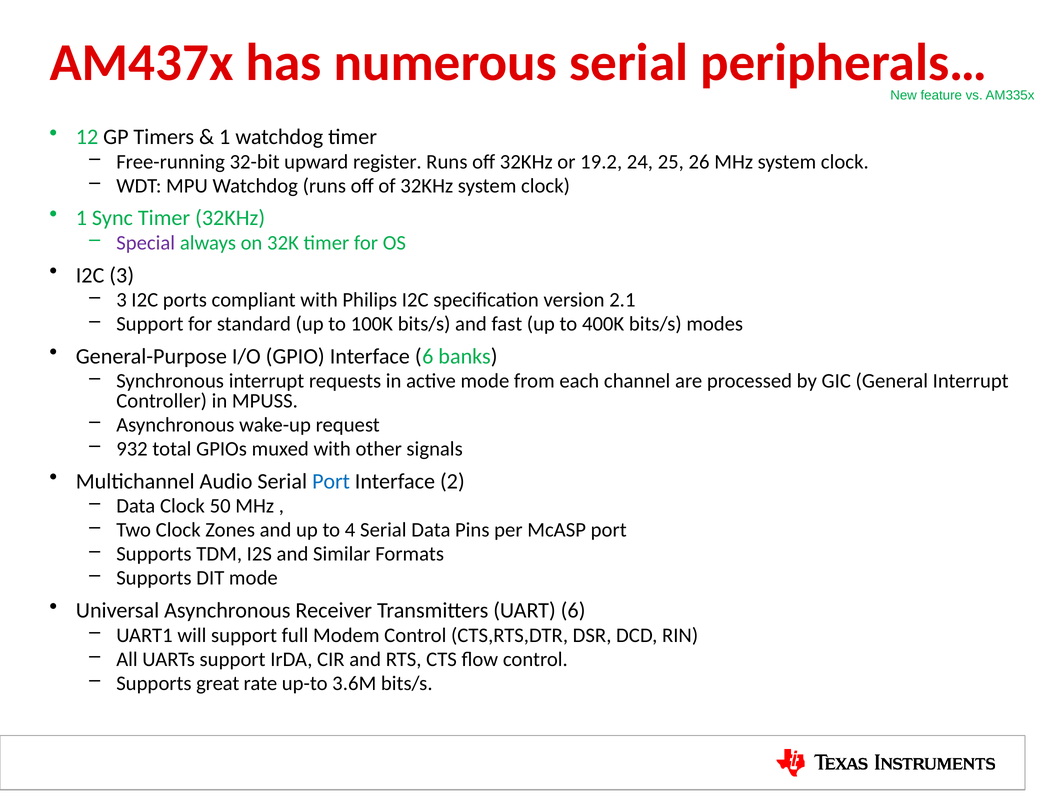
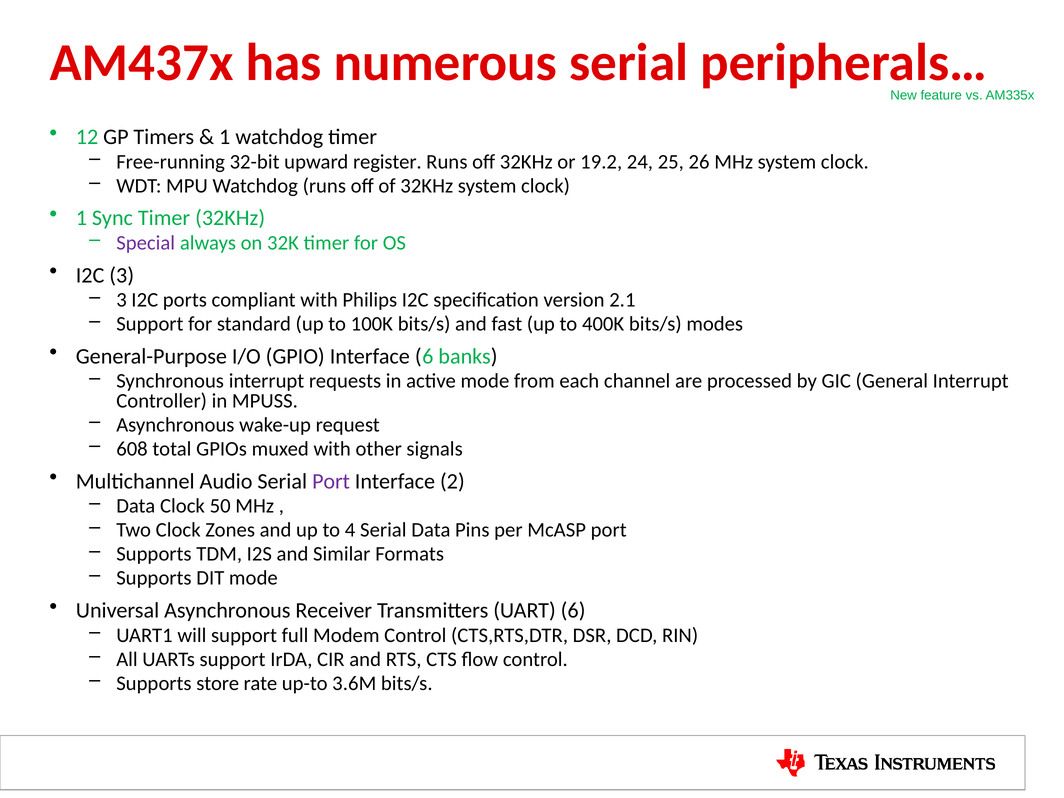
932: 932 -> 608
Port at (331, 481) colour: blue -> purple
great: great -> store
